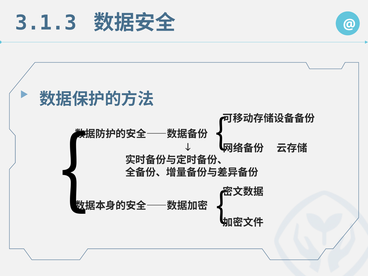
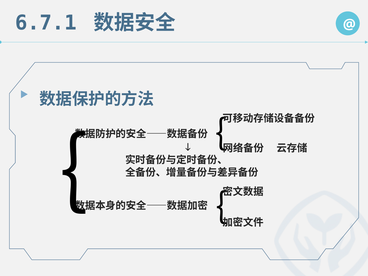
3.1.3: 3.1.3 -> 6.7.1
